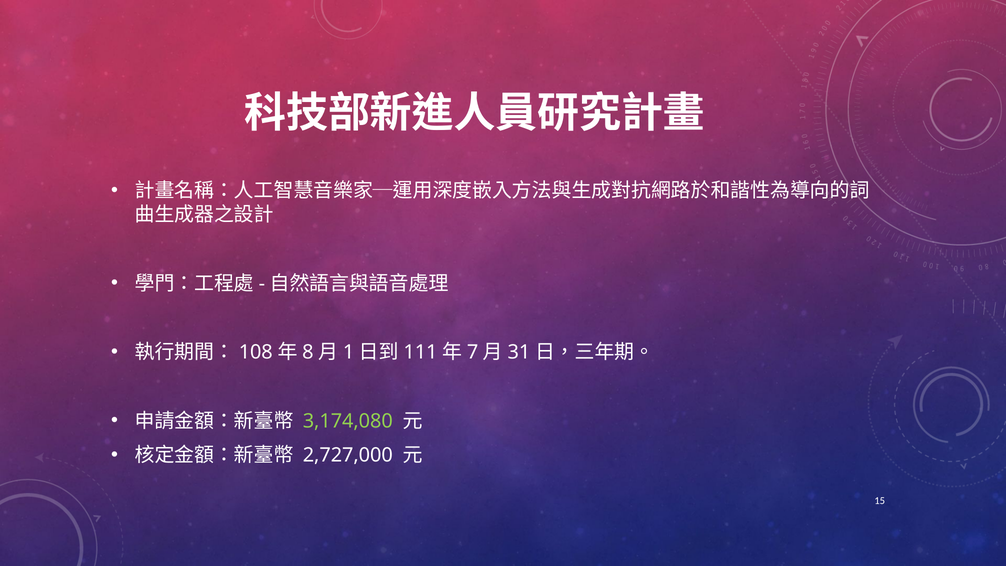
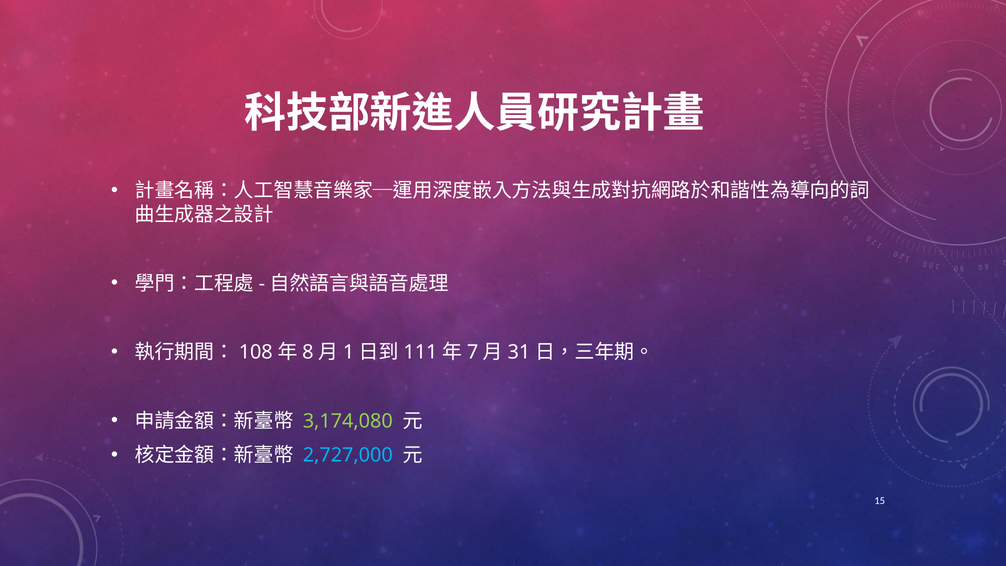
2,727,000 colour: white -> light blue
